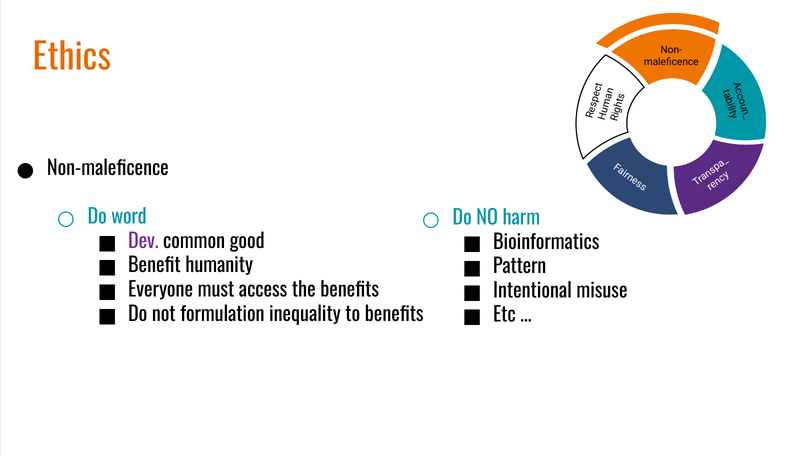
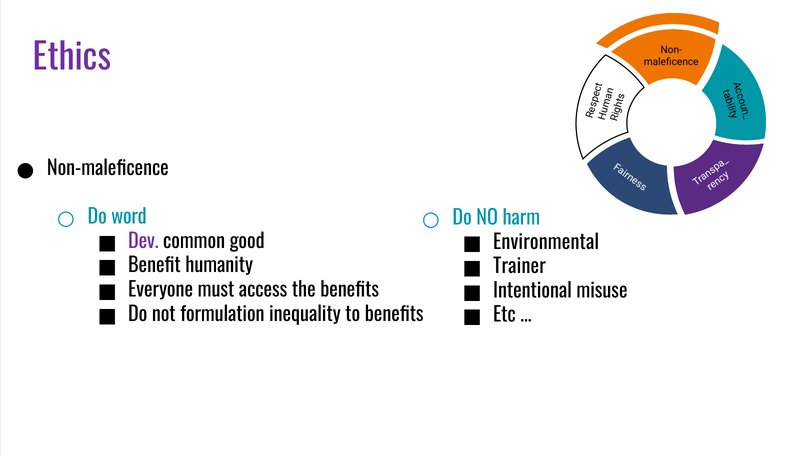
Ethics colour: orange -> purple
Bioinformatics: Bioinformatics -> Environmental
Pattern: Pattern -> Trainer
